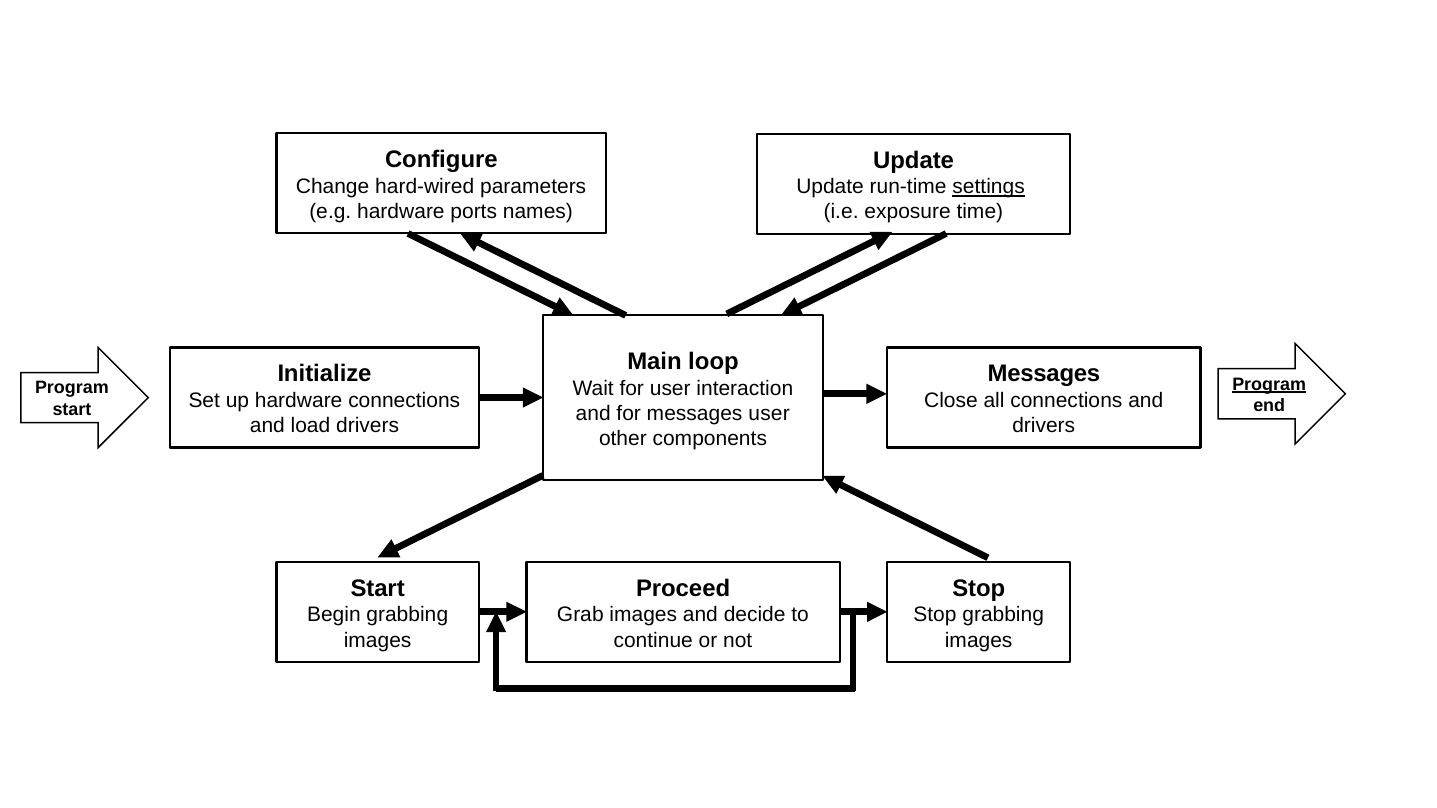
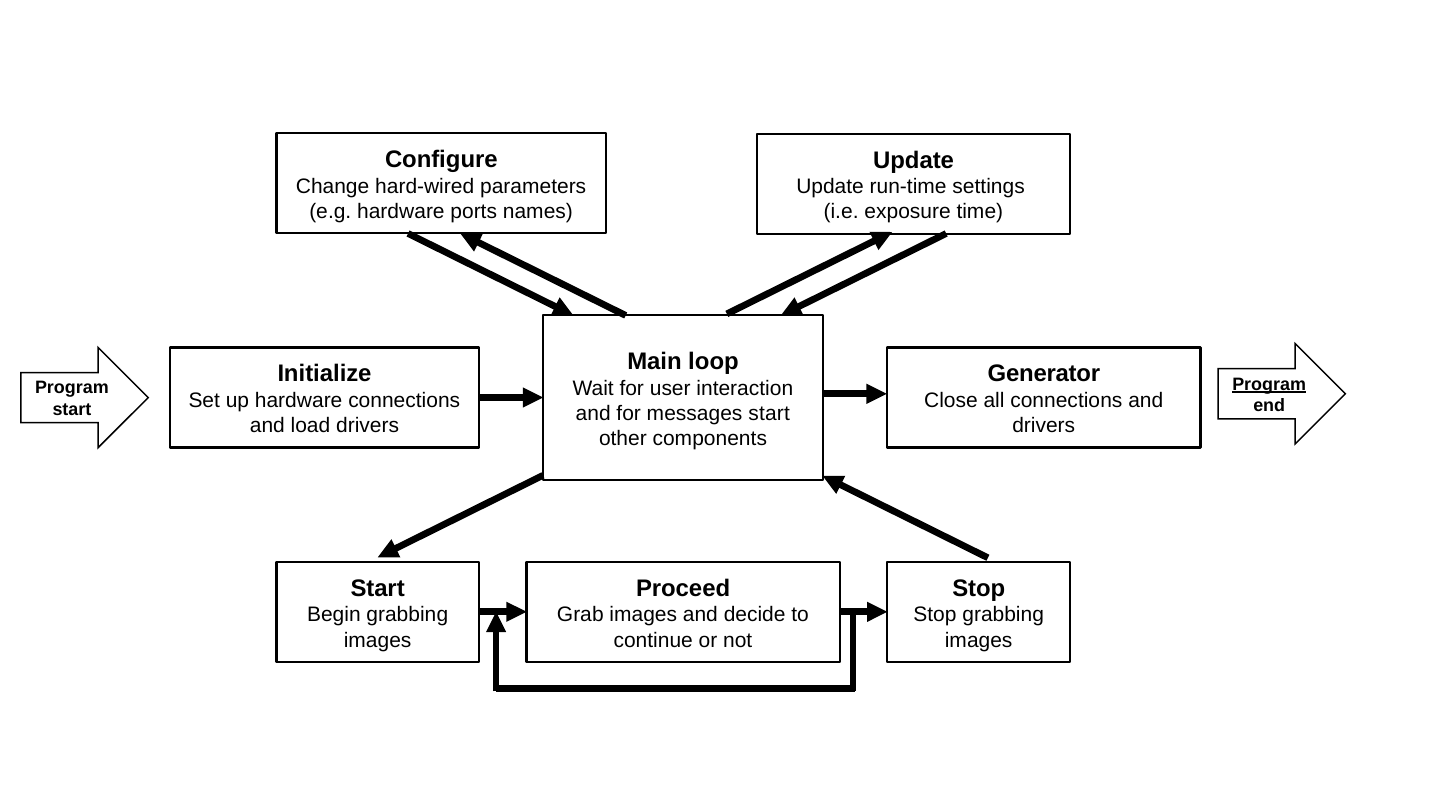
settings underline: present -> none
Messages at (1044, 374): Messages -> Generator
messages user: user -> start
